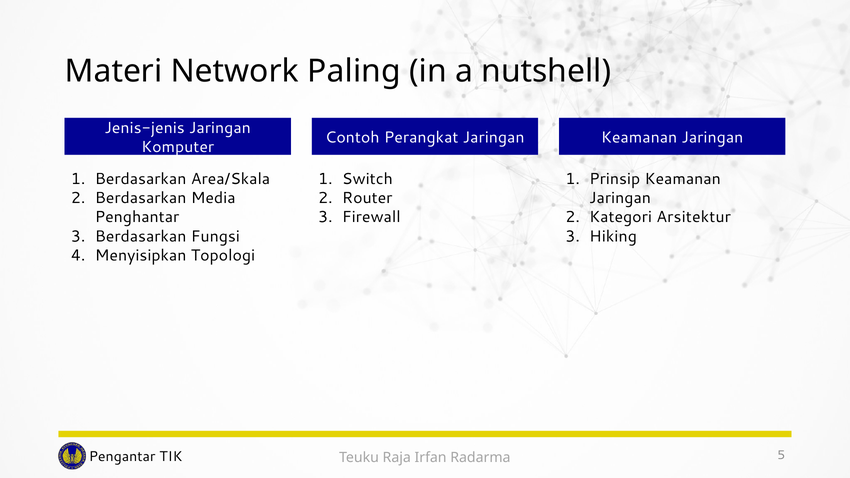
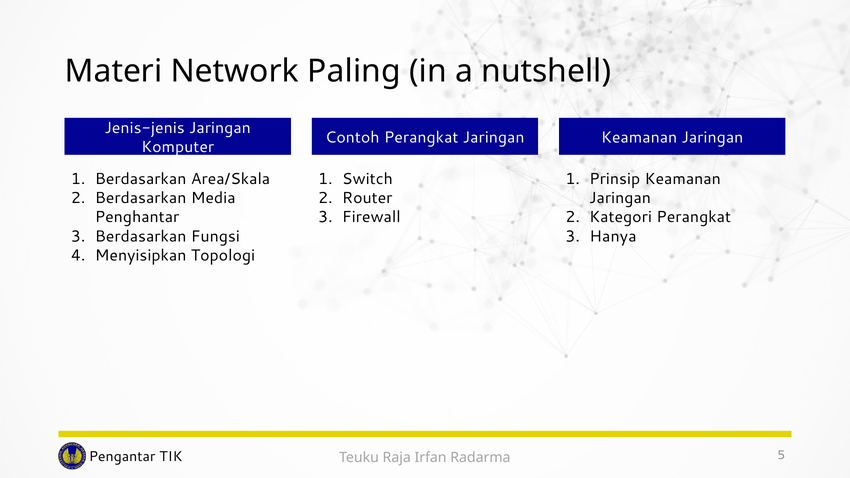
Kategori Arsitektur: Arsitektur -> Perangkat
Hiking: Hiking -> Hanya
